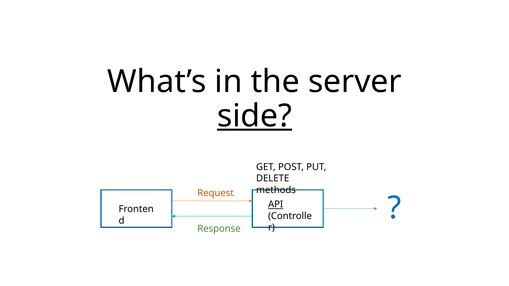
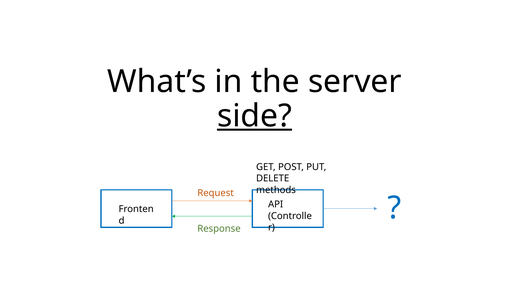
API underline: present -> none
